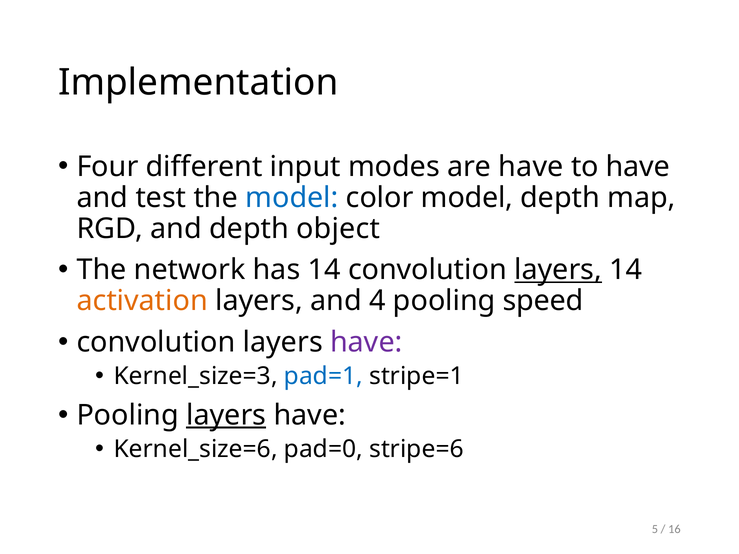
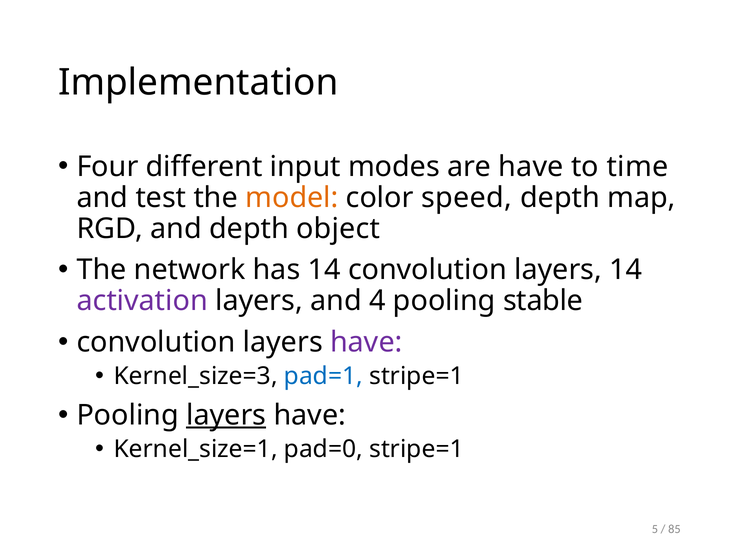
to have: have -> time
model at (292, 198) colour: blue -> orange
color model: model -> speed
layers at (558, 270) underline: present -> none
activation colour: orange -> purple
speed: speed -> stable
Kernel_size=6: Kernel_size=6 -> Kernel_size=1
pad=0 stripe=6: stripe=6 -> stripe=1
16: 16 -> 85
